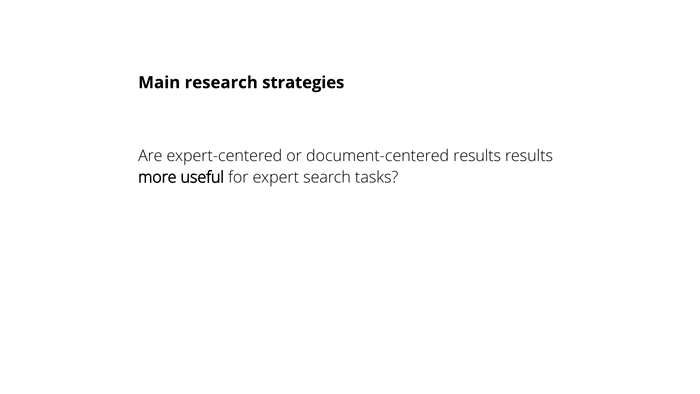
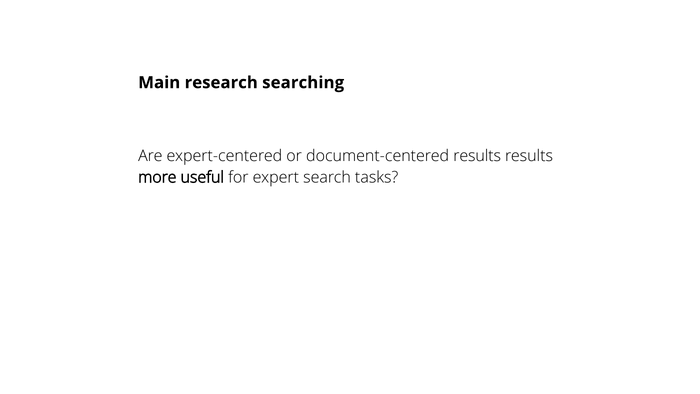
strategies: strategies -> searching
